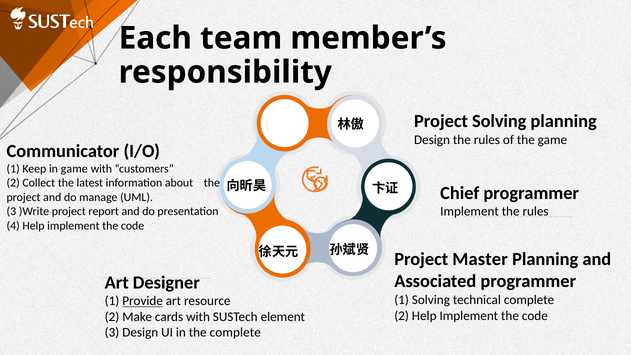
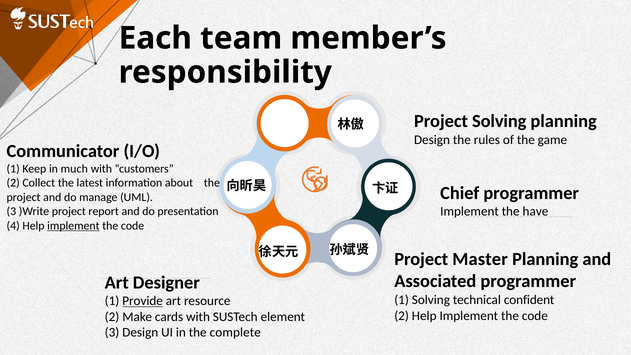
in game: game -> much
Implement the rules: rules -> have
implement at (73, 226) underline: none -> present
technical complete: complete -> confident
